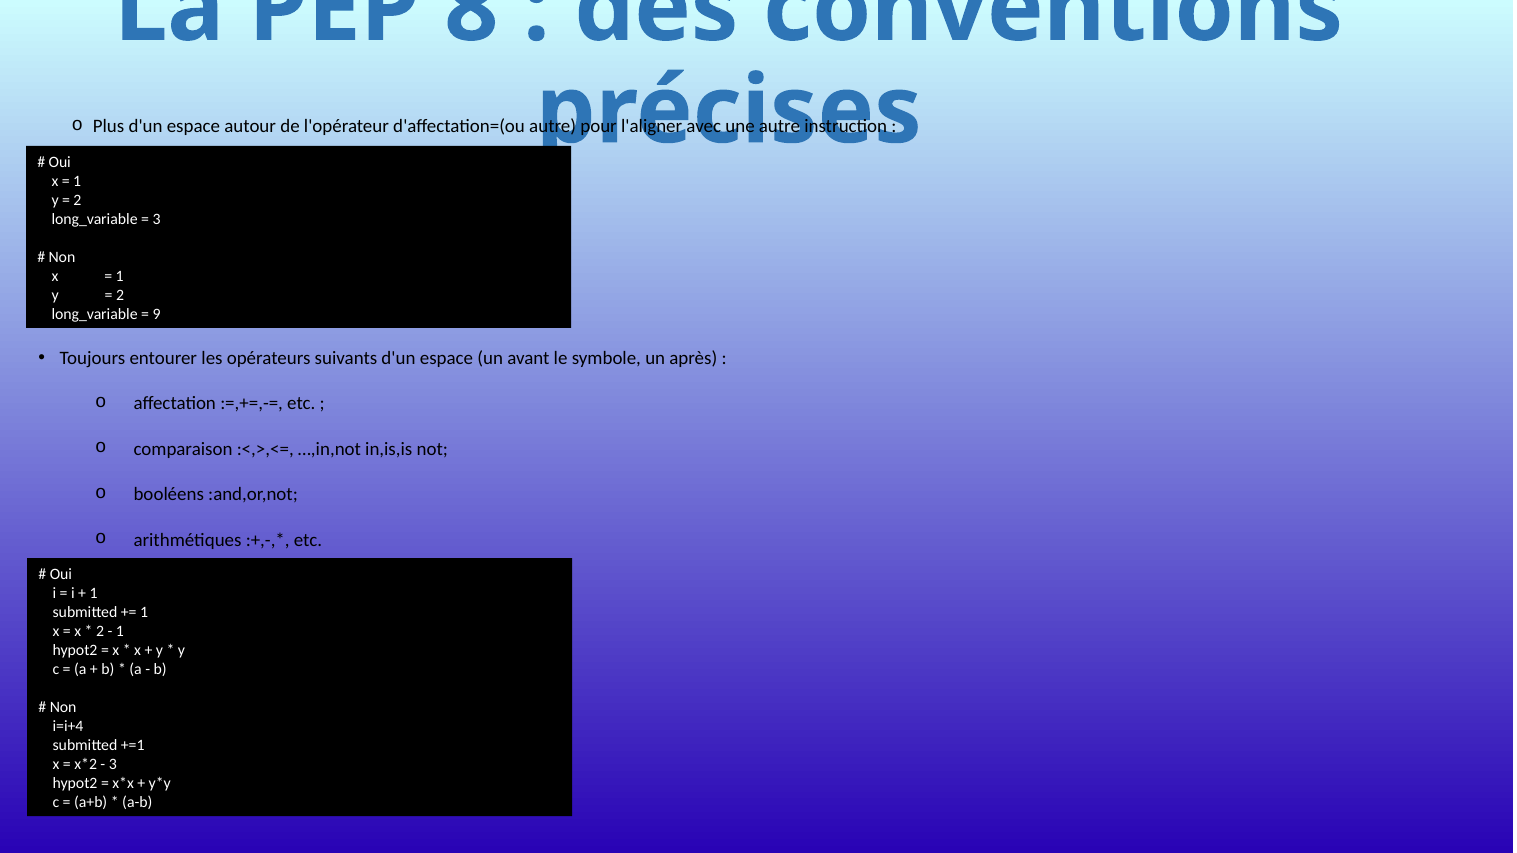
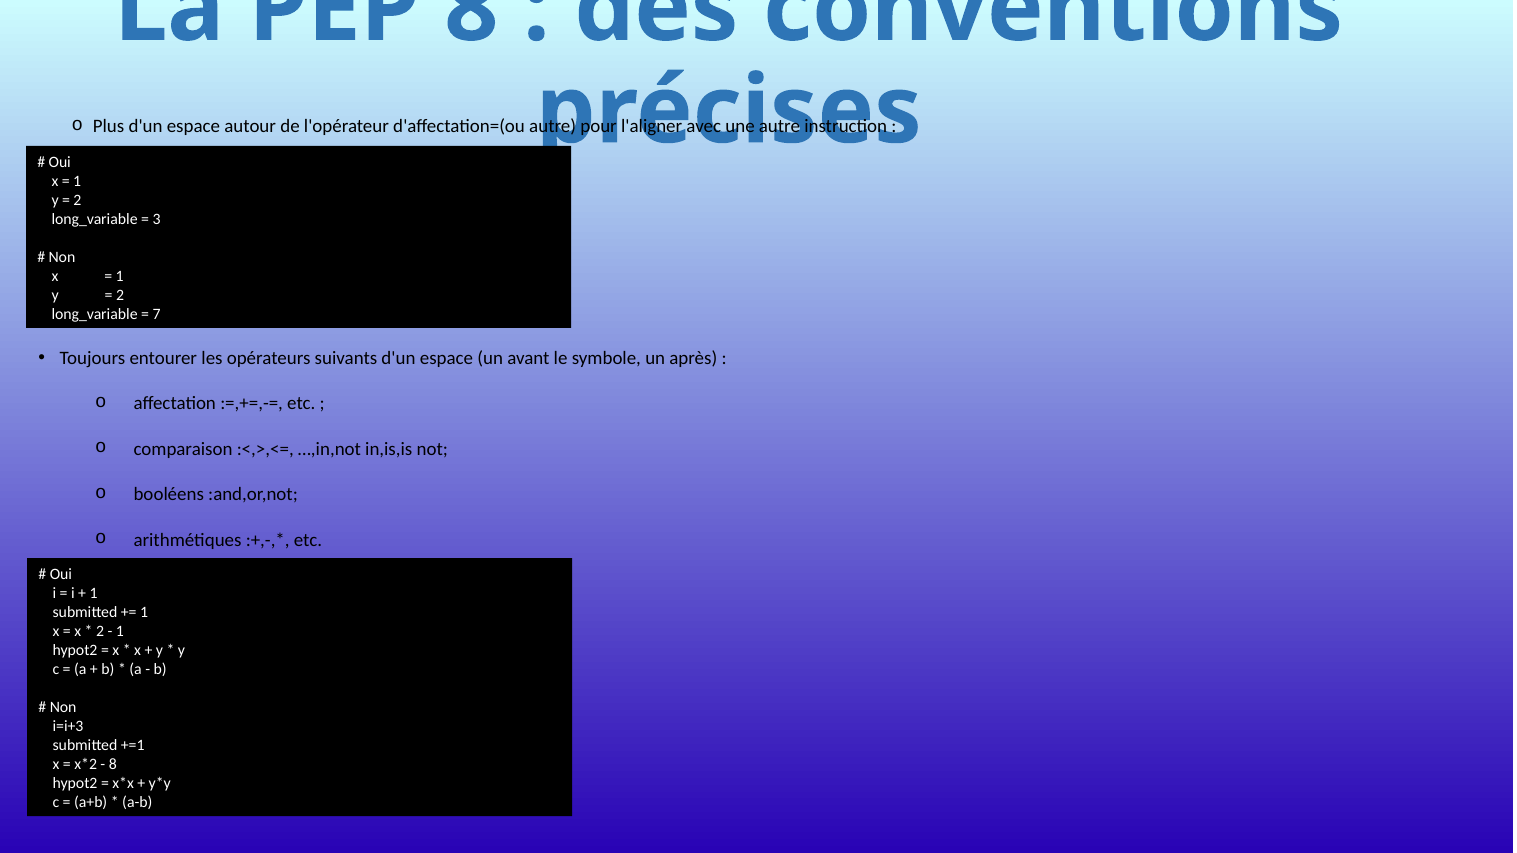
9: 9 -> 7
i=i+4: i=i+4 -> i=i+3
3 at (113, 764): 3 -> 8
